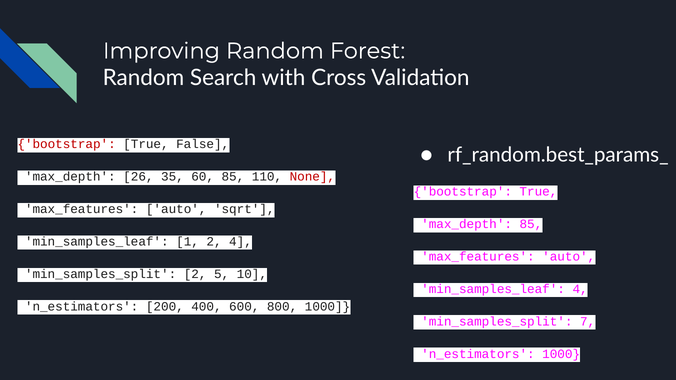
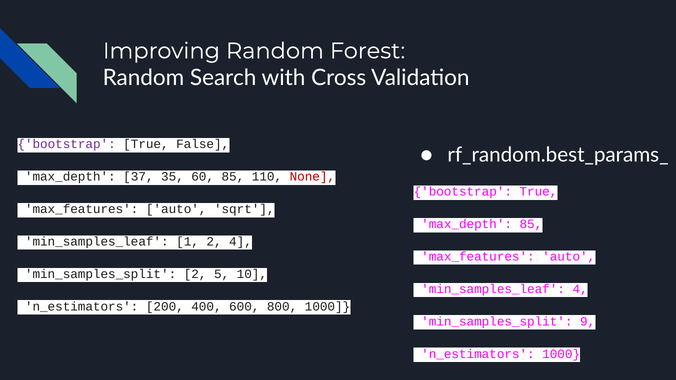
bootstrap at (67, 144) colour: red -> purple
26: 26 -> 37
7: 7 -> 9
